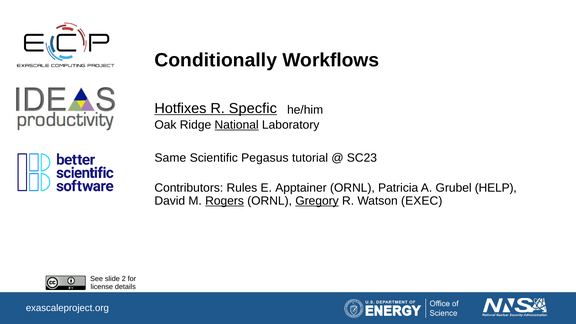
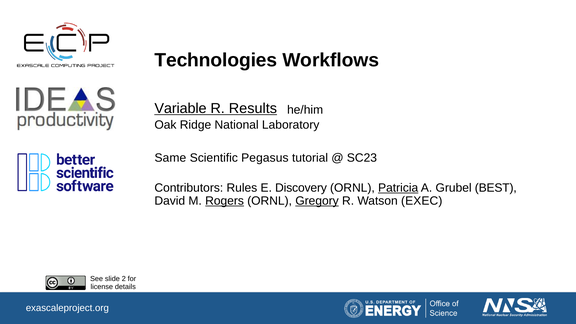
Conditionally: Conditionally -> Technologies
Hotfixes: Hotfixes -> Variable
Specfic: Specfic -> Results
National underline: present -> none
Apptainer: Apptainer -> Discovery
Patricia underline: none -> present
HELP: HELP -> BEST
